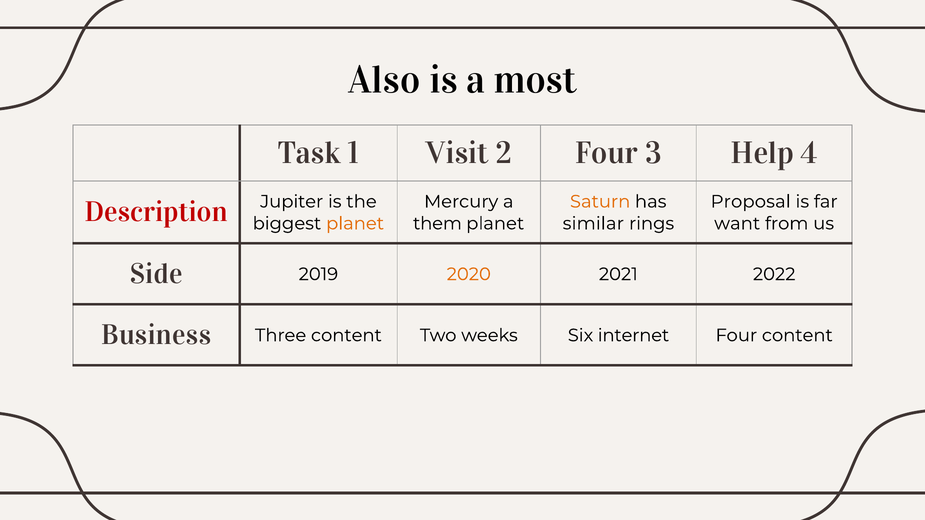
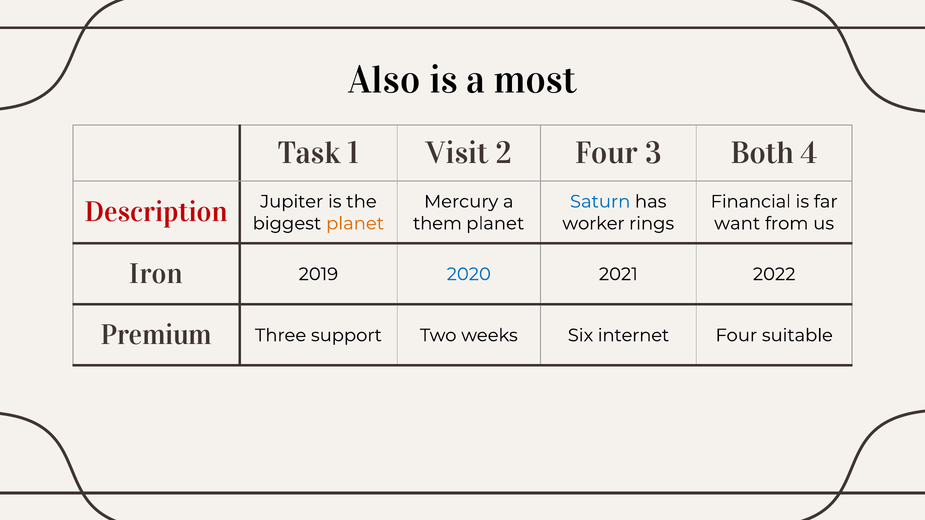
Help: Help -> Both
Saturn colour: orange -> blue
Proposal: Proposal -> Financial
similar: similar -> worker
Side: Side -> Iron
2020 colour: orange -> blue
Business: Business -> Premium
Three content: content -> support
Four content: content -> suitable
